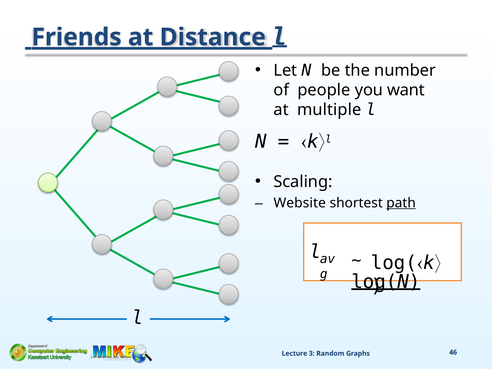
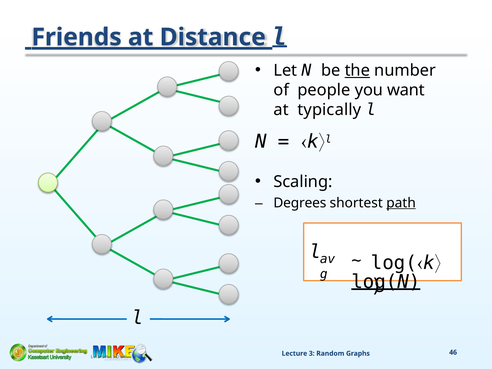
the underline: none -> present
multiple: multiple -> typically
Website: Website -> Degrees
